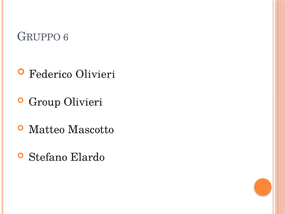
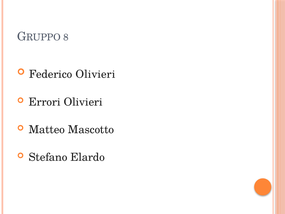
6: 6 -> 8
Group: Group -> Errori
